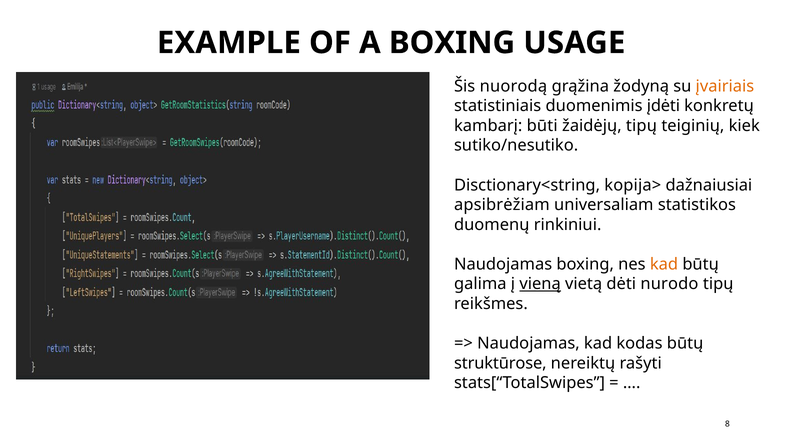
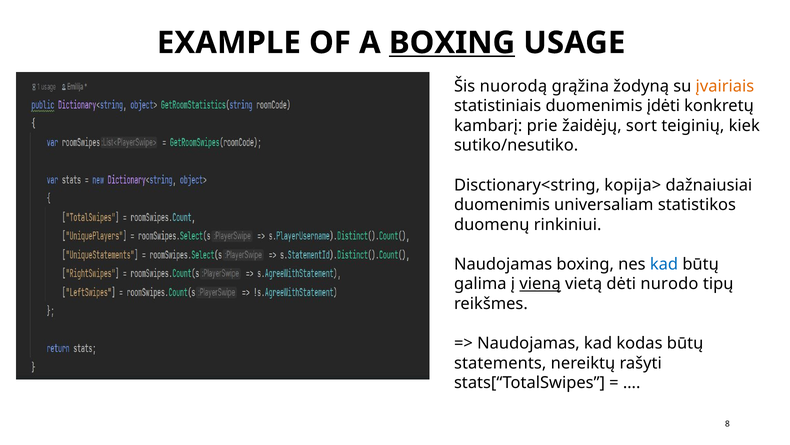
BOXING at (452, 43) underline: none -> present
būti: būti -> prie
žaidėjų tipų: tipų -> sort
apsibrėžiam at (502, 205): apsibrėžiam -> duomenimis
kad at (664, 264) colour: orange -> blue
struktūrose: struktūrose -> statements
